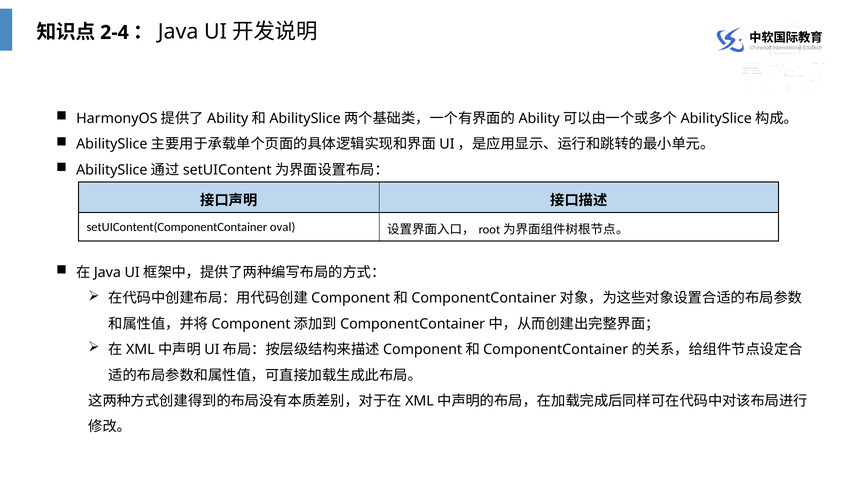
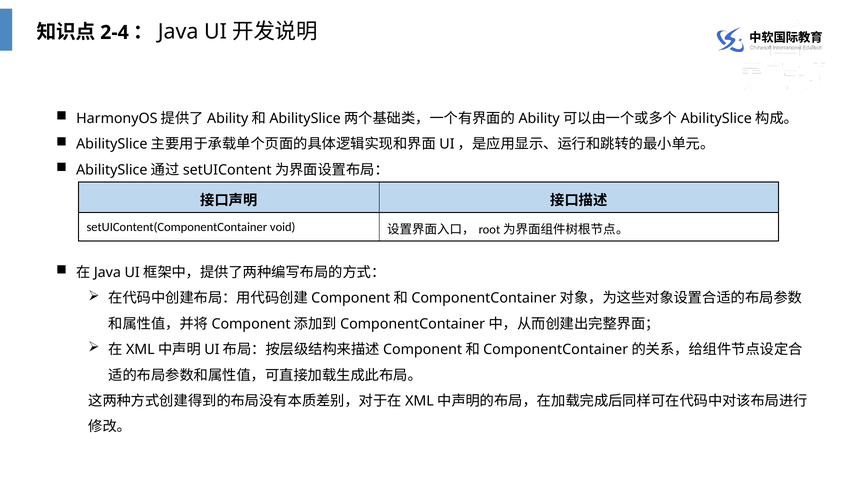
oval: oval -> void
